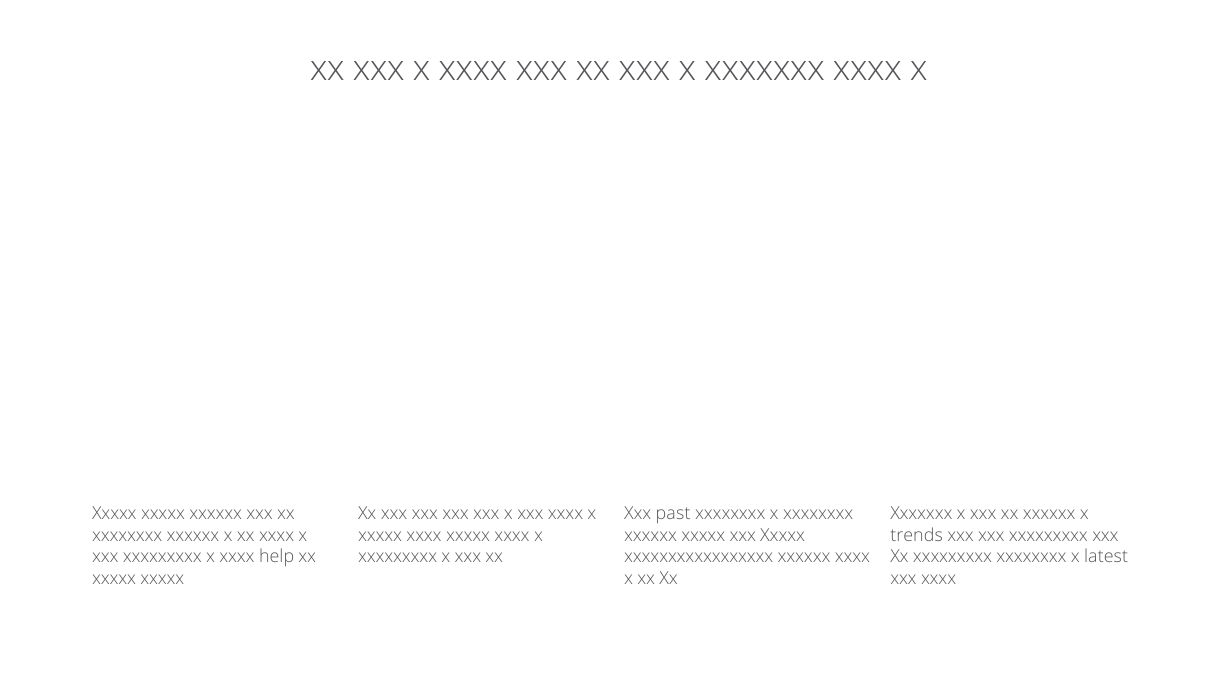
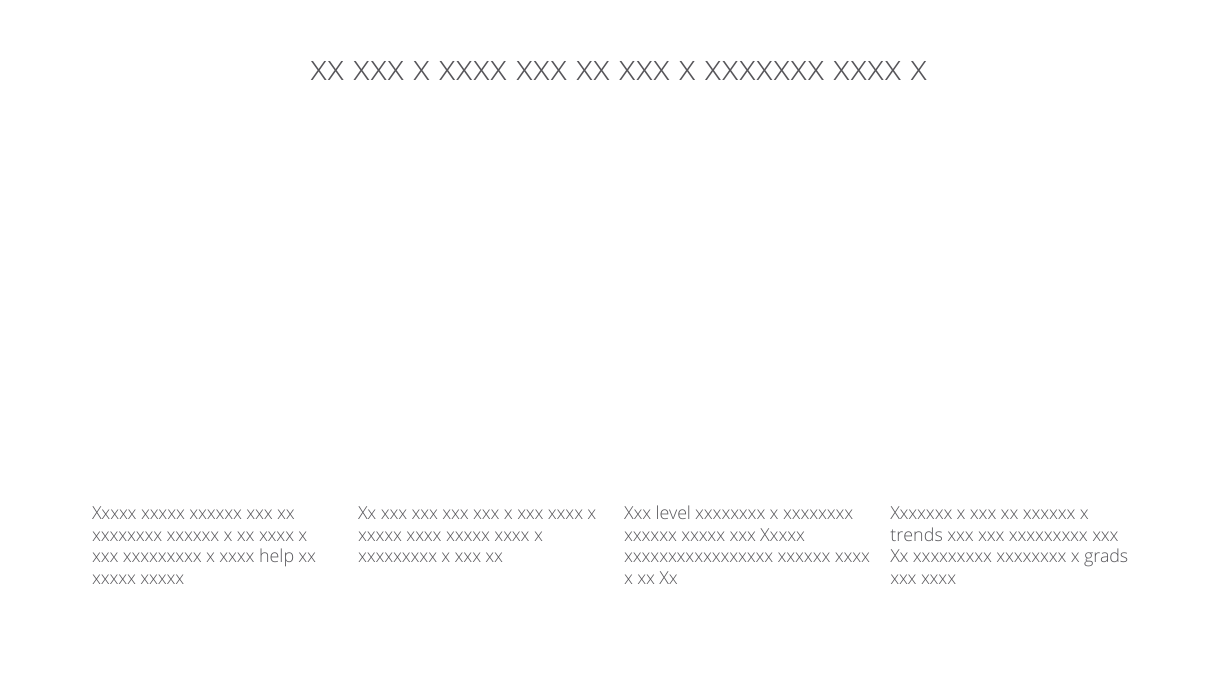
past: past -> level
latest: latest -> grads
